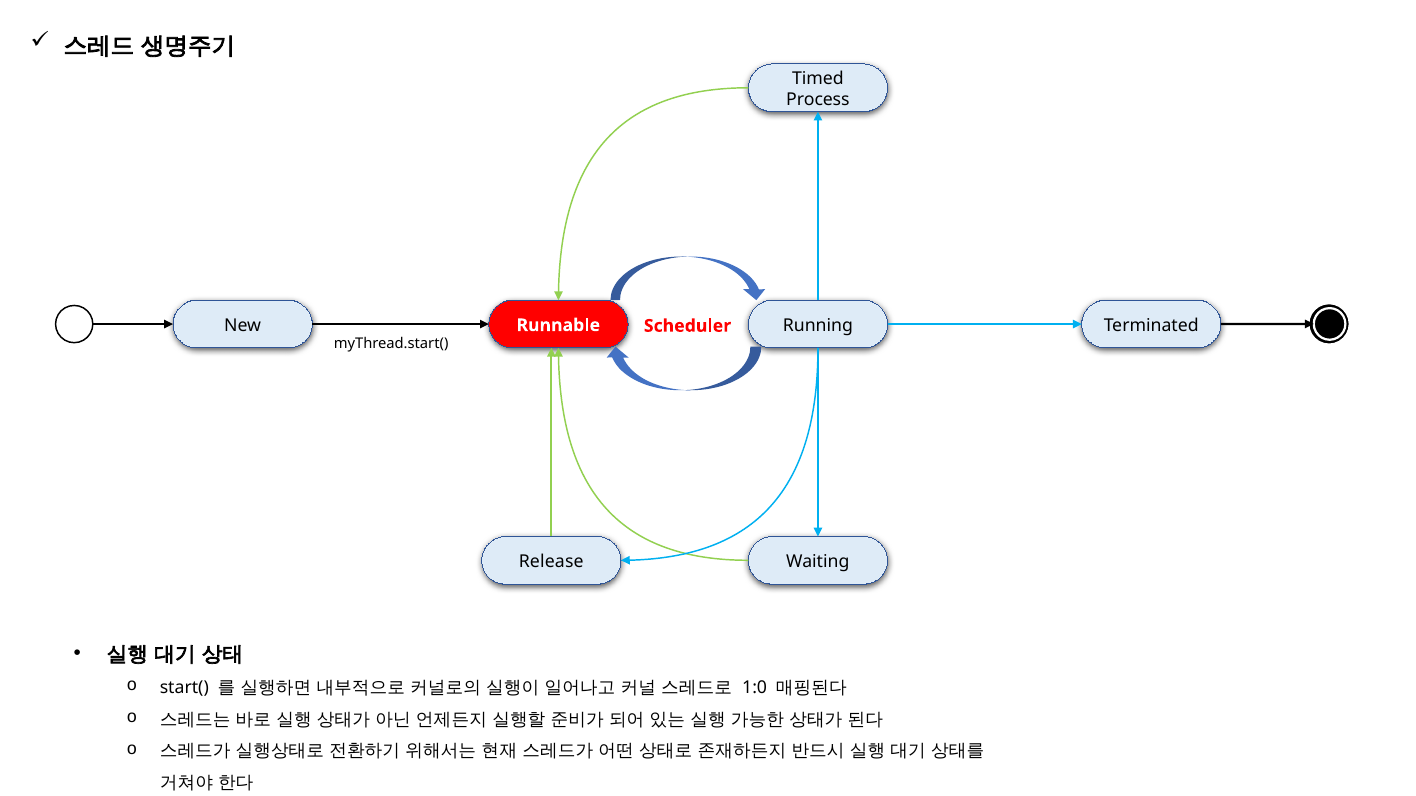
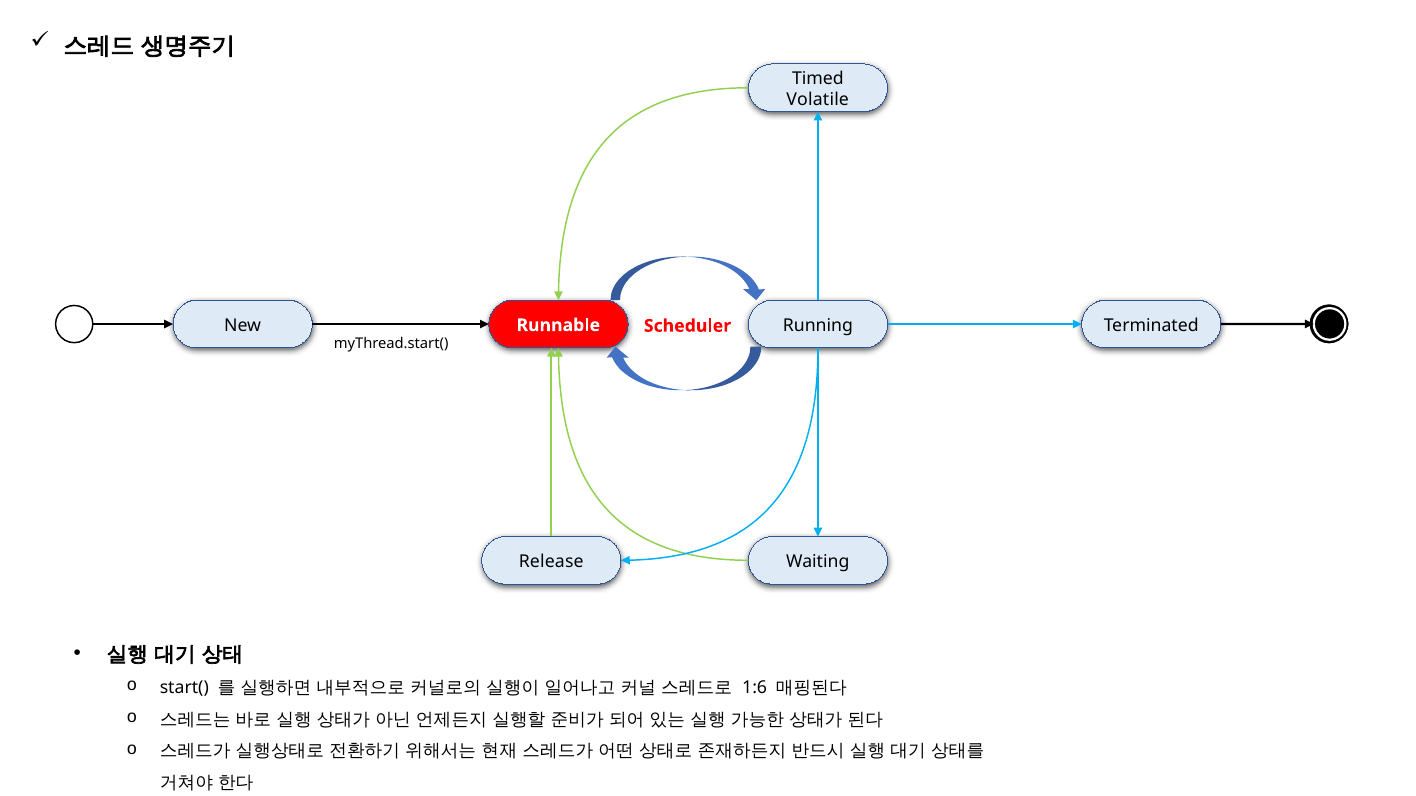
Process: Process -> Volatile
1:0: 1:0 -> 1:6
